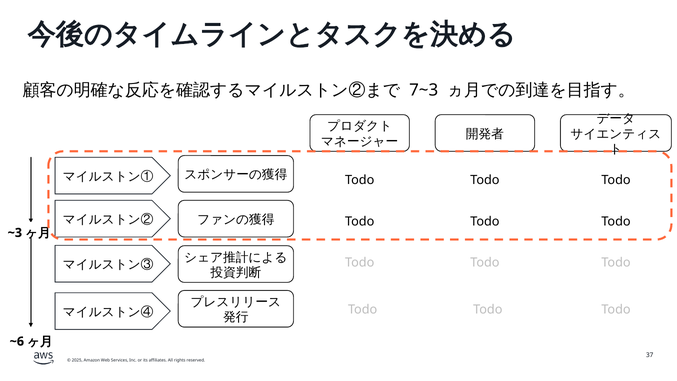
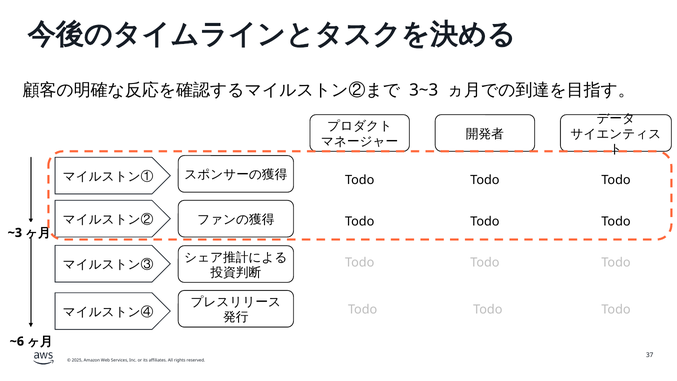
7~3: 7~3 -> 3~3
